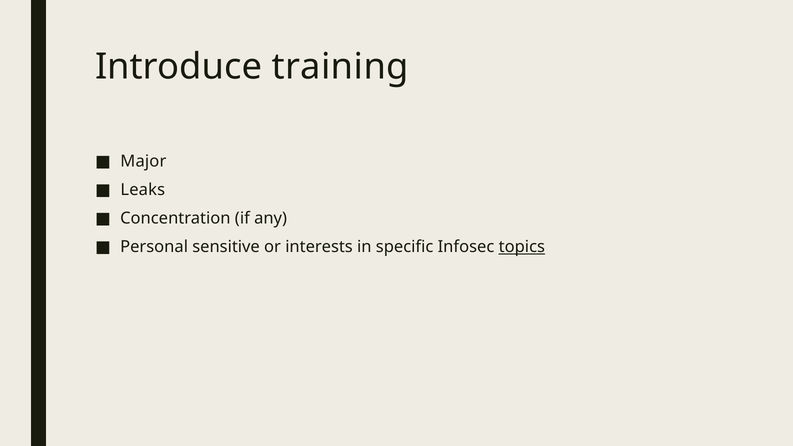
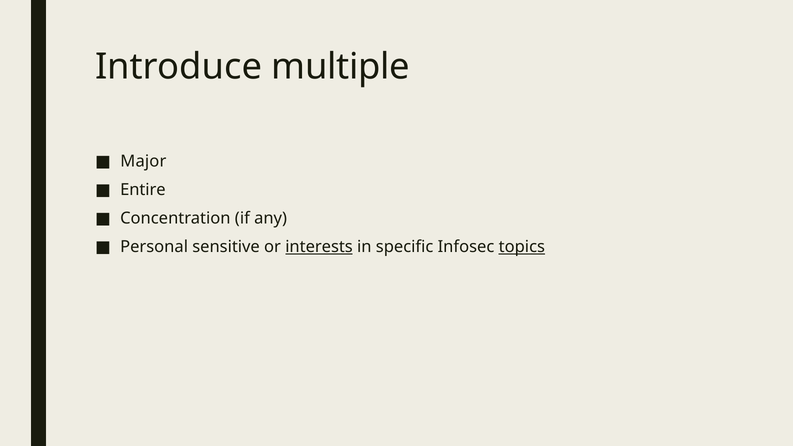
training: training -> multiple
Leaks: Leaks -> Entire
interests underline: none -> present
